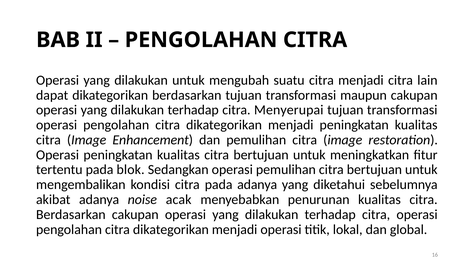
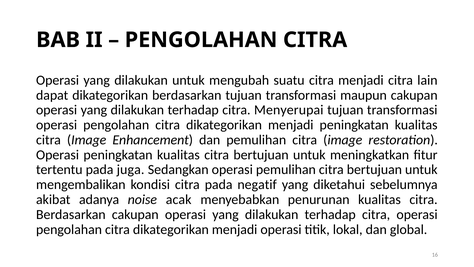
blok: blok -> juga
pada adanya: adanya -> negatif
